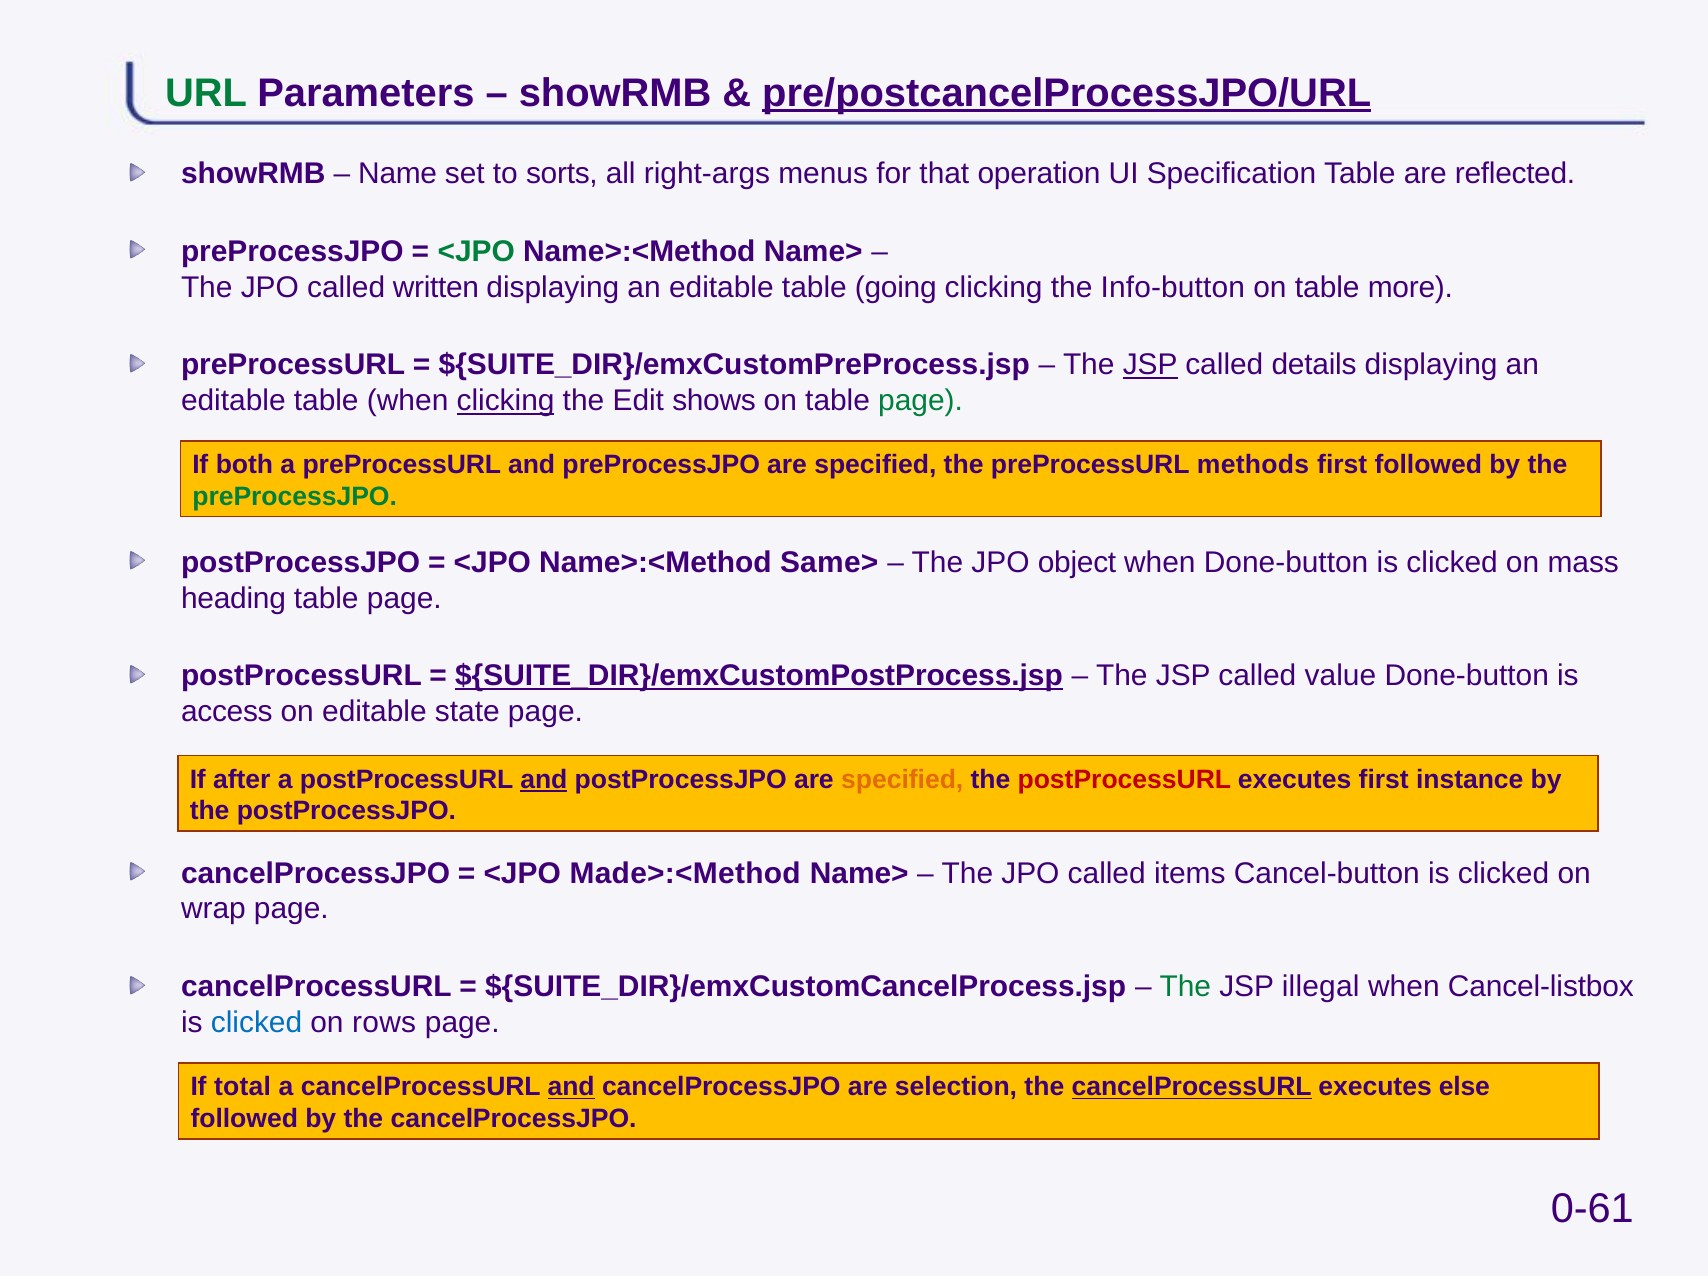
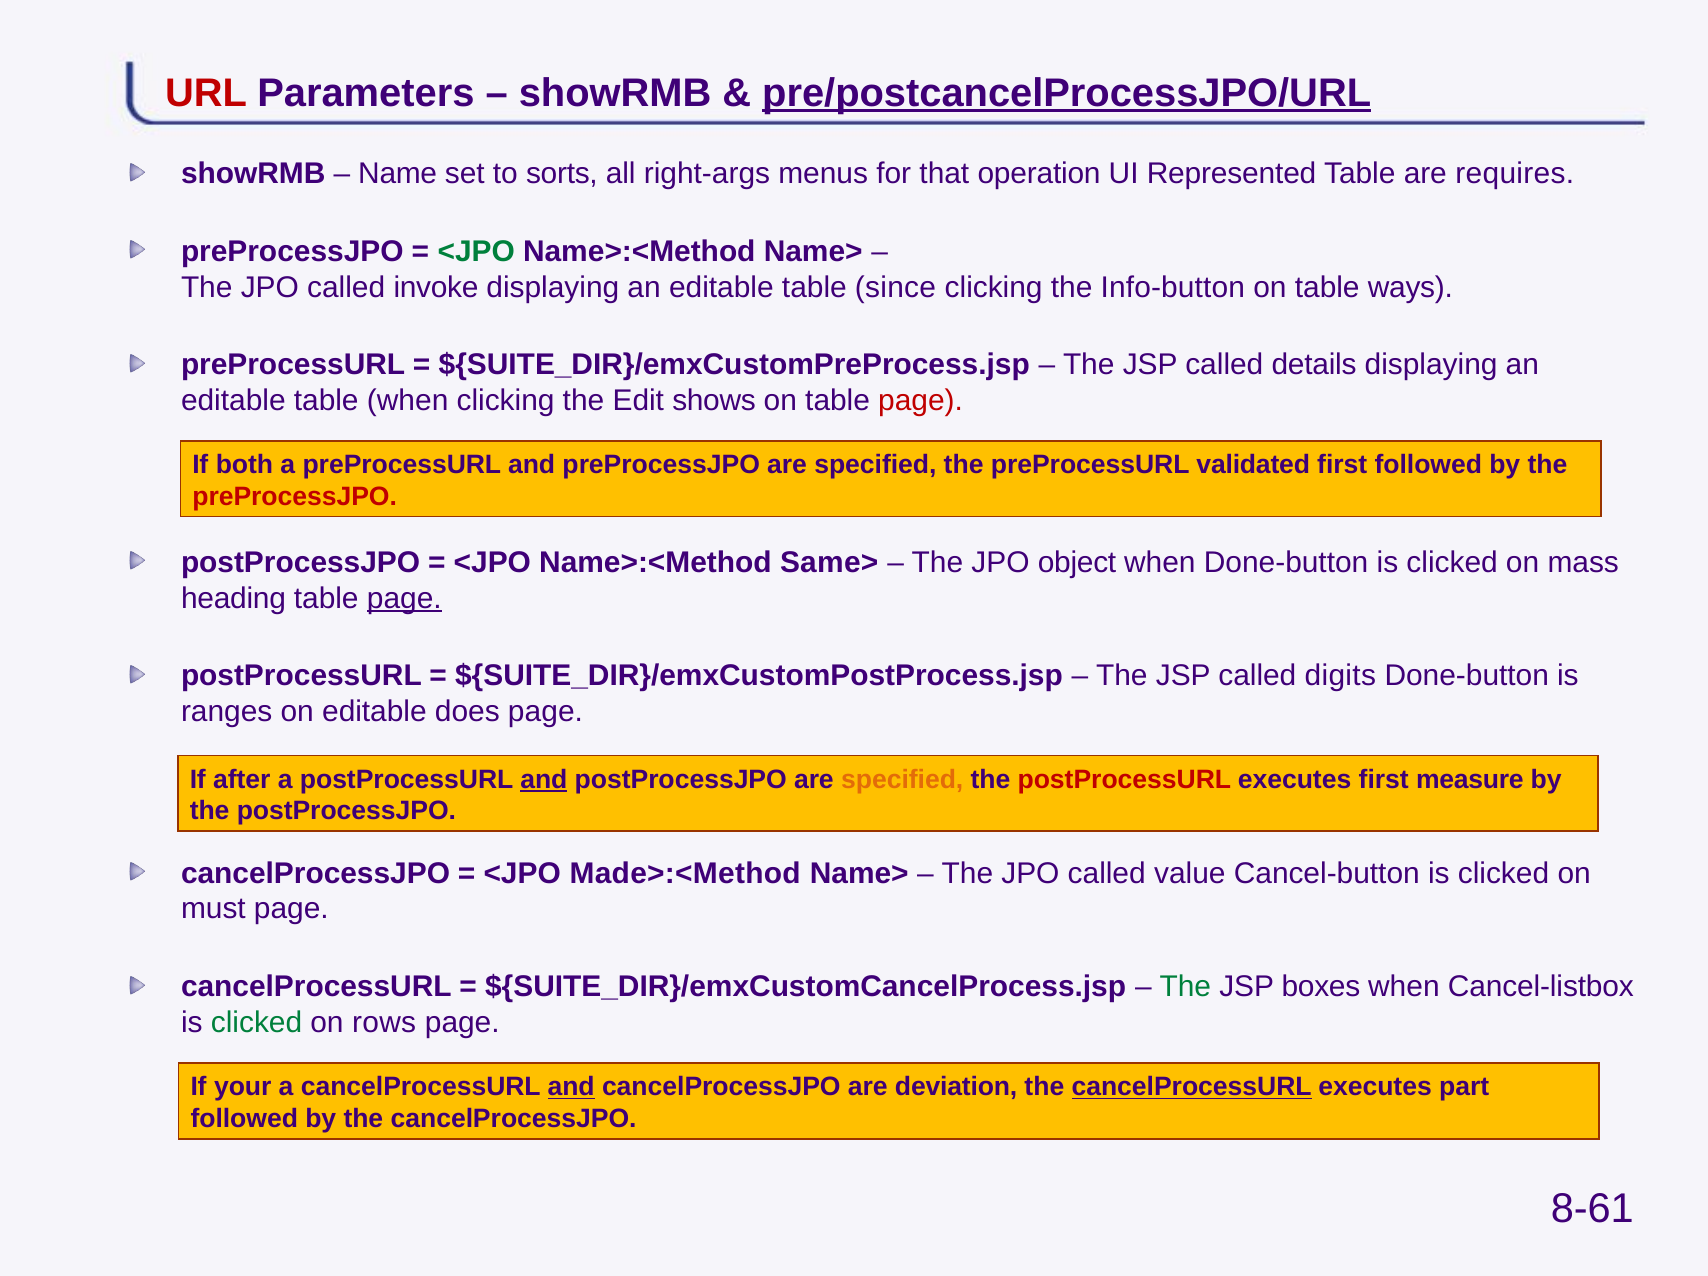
URL colour: green -> red
Specification: Specification -> Represented
reflected: reflected -> requires
written: written -> invoke
going: going -> since
more: more -> ways
JSP at (1150, 365) underline: present -> none
clicking at (506, 401) underline: present -> none
page at (921, 401) colour: green -> red
methods: methods -> validated
preProcessJPO at (295, 497) colour: green -> red
page at (404, 598) underline: none -> present
${SUITE_DIR}/emxCustomPostProcess.jsp underline: present -> none
value: value -> digits
access: access -> ranges
state: state -> does
instance: instance -> measure
items: items -> value
wrap: wrap -> must
illegal: illegal -> boxes
clicked at (257, 1023) colour: blue -> green
total: total -> your
selection: selection -> deviation
else: else -> part
0-61: 0-61 -> 8-61
